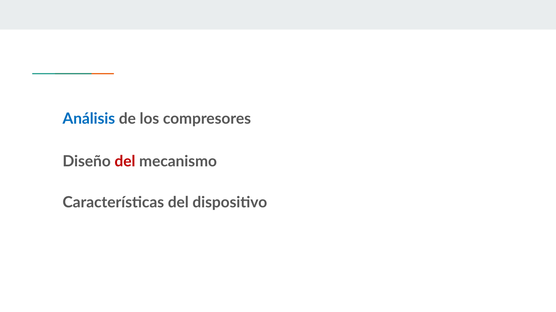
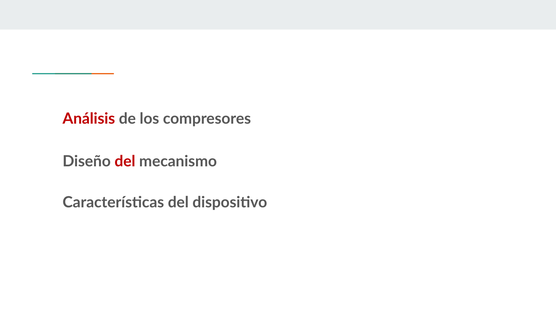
Análisis colour: blue -> red
